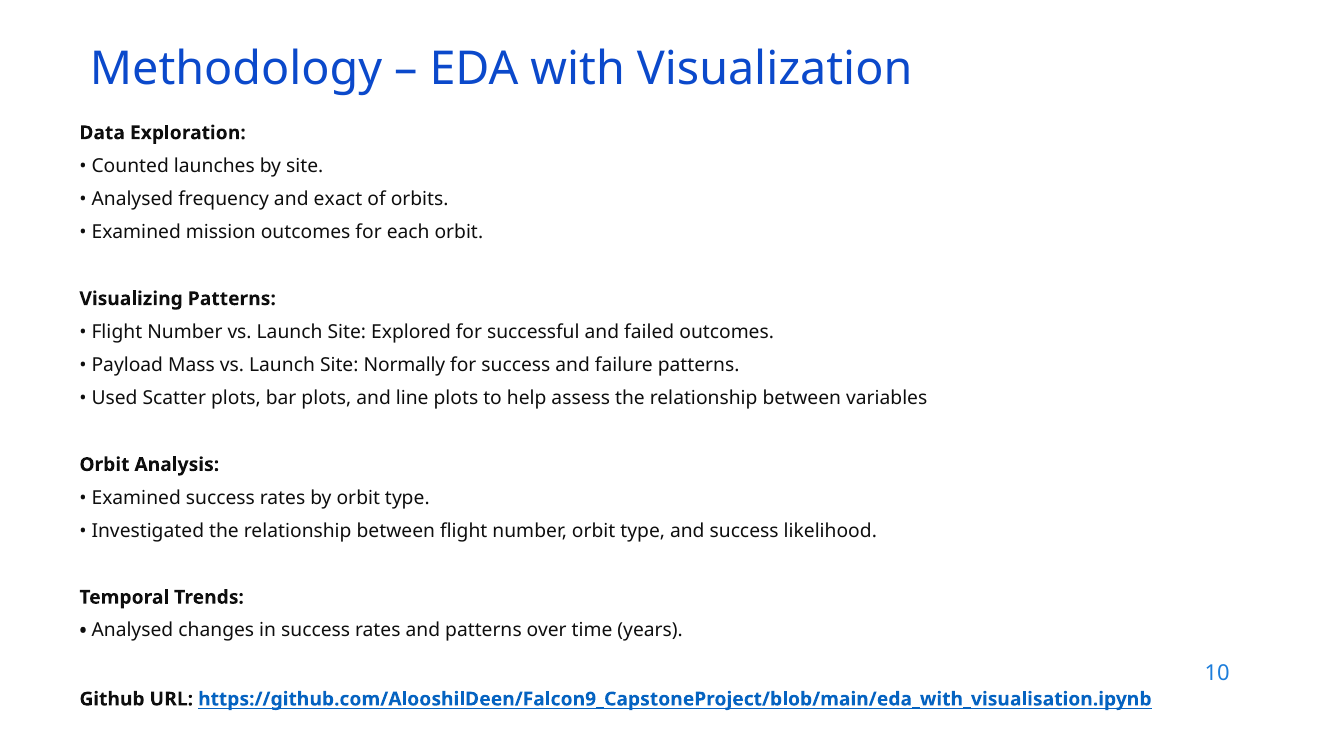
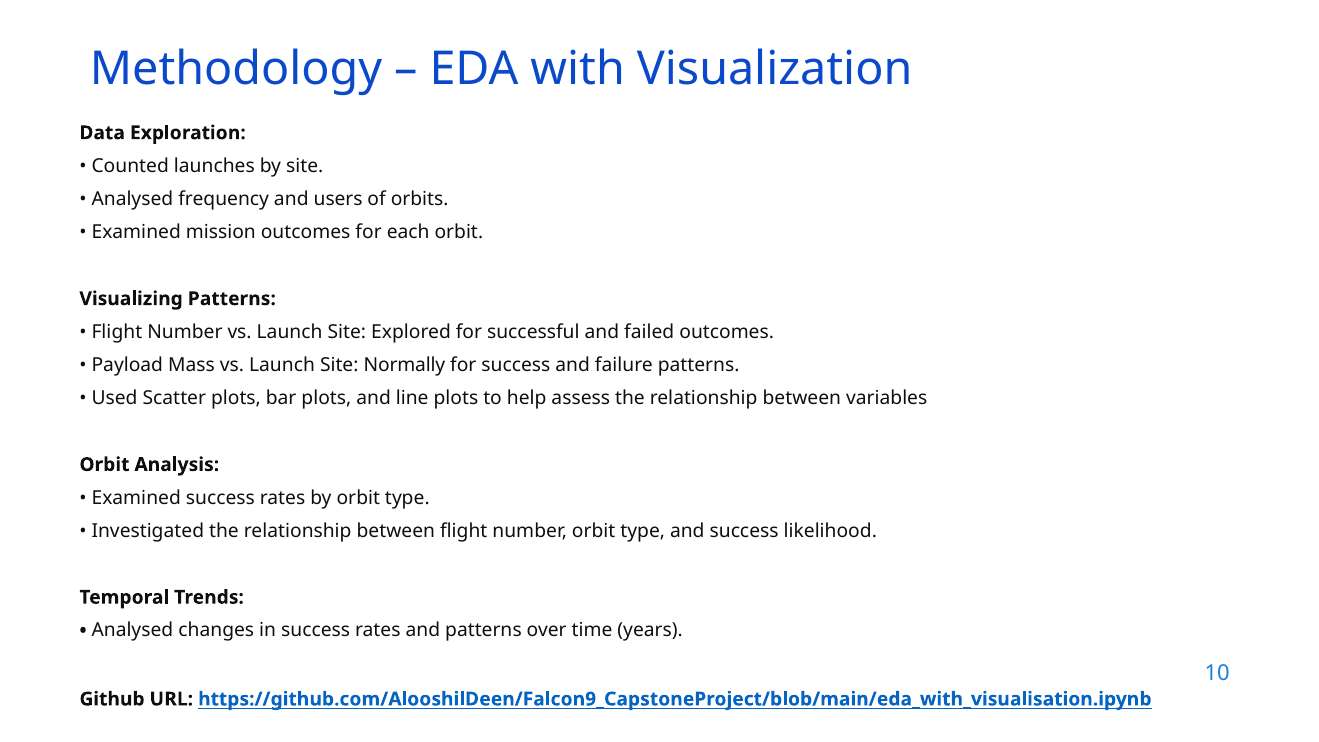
exact: exact -> users
